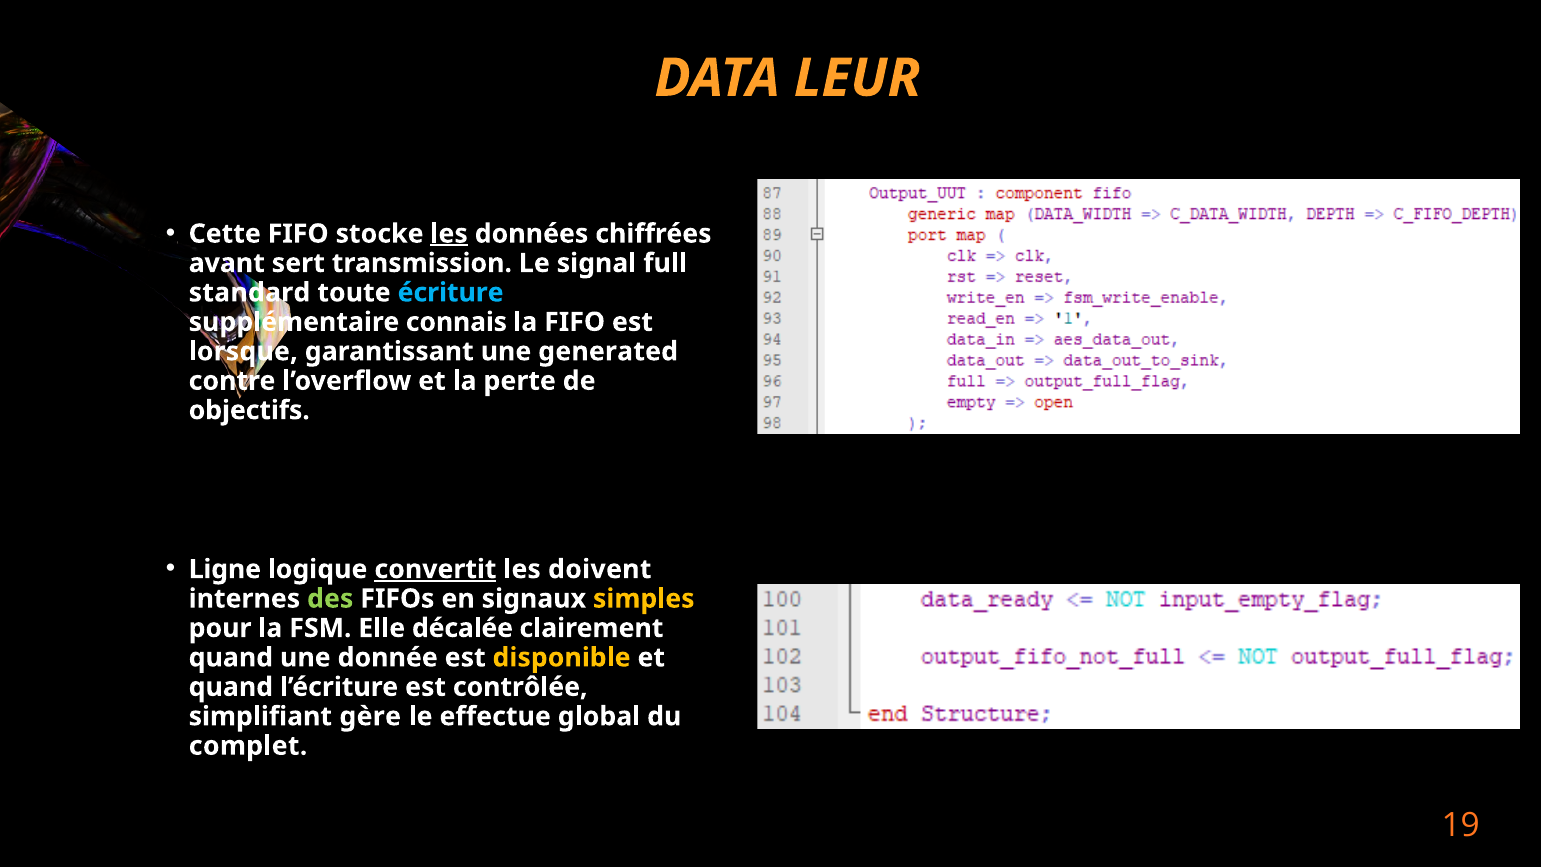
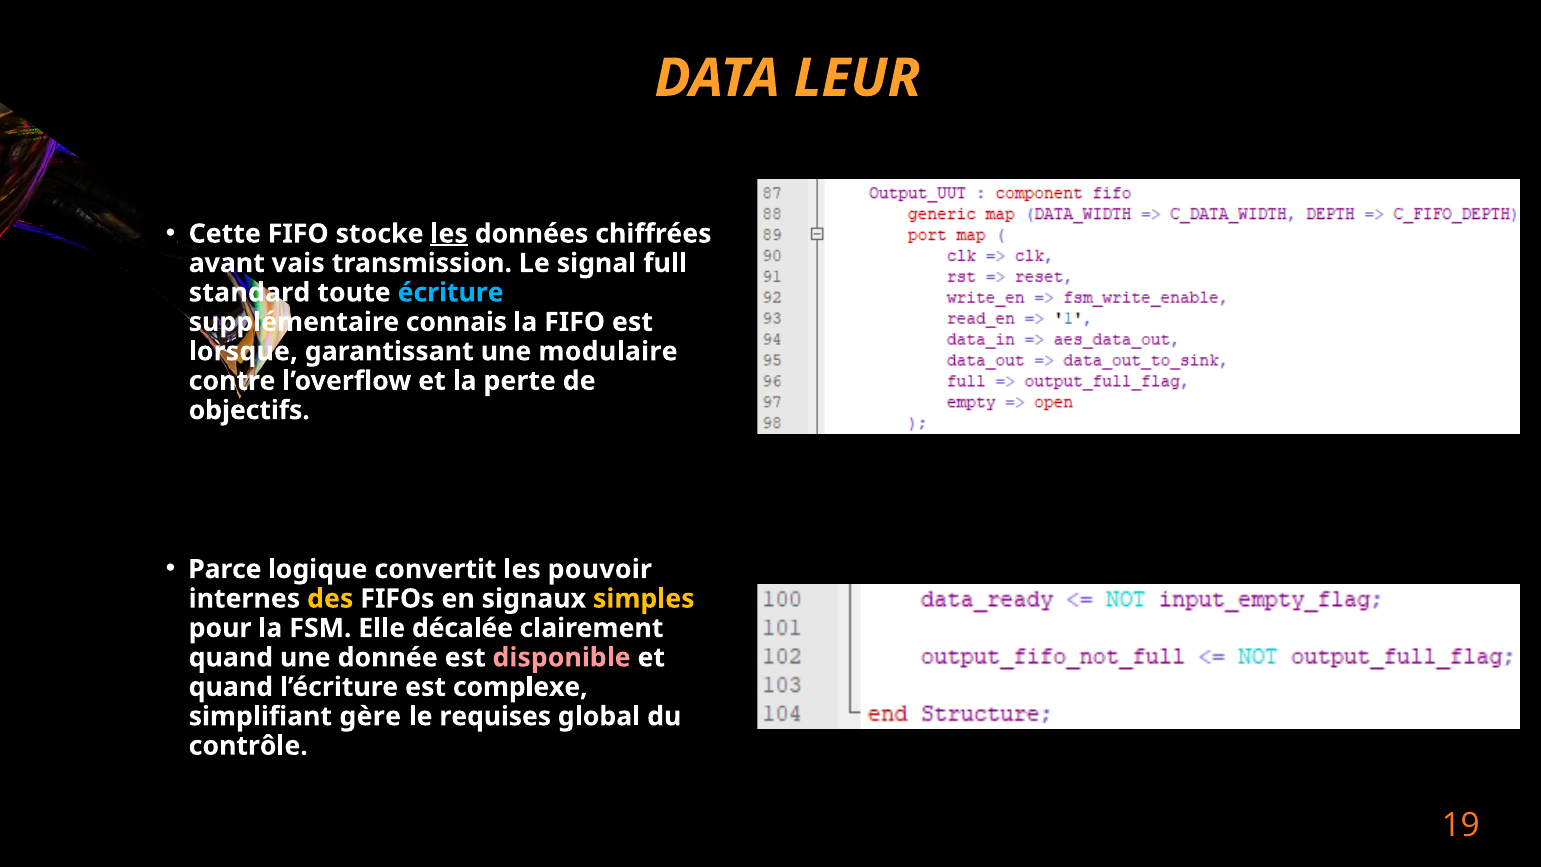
sert: sert -> vais
generated: generated -> modulaire
Ligne: Ligne -> Parce
convertit underline: present -> none
doivent: doivent -> pouvoir
des colour: light green -> yellow
disponible colour: yellow -> pink
contrôlée: contrôlée -> complexe
effectue: effectue -> requises
complet: complet -> contrôle
